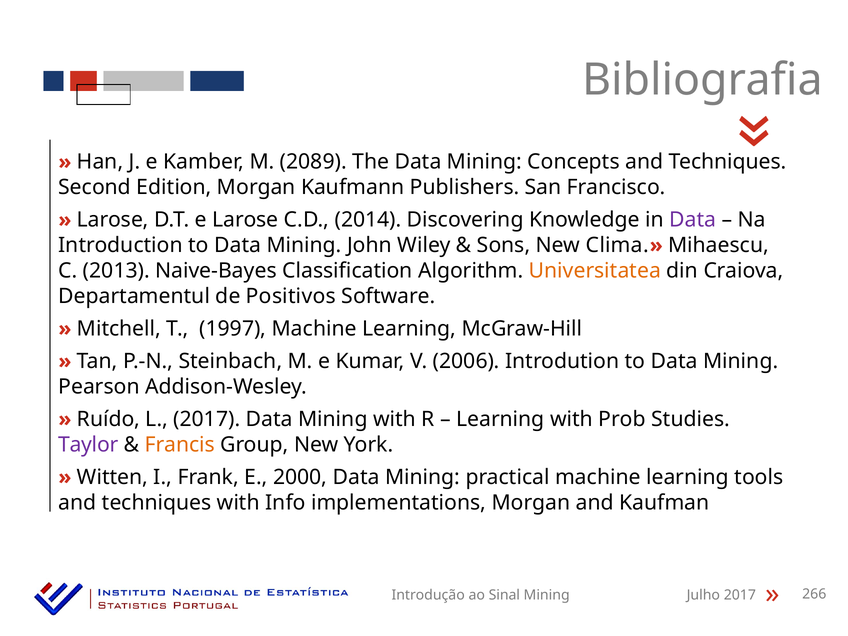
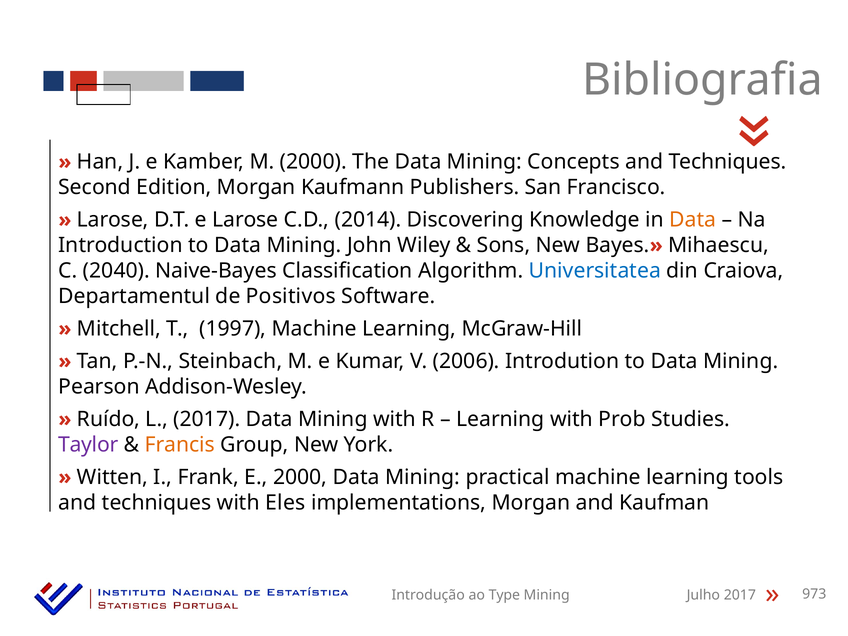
M 2089: 2089 -> 2000
Data at (693, 220) colour: purple -> orange
Clima: Clima -> Bayes
2013: 2013 -> 2040
Universitatea colour: orange -> blue
Info: Info -> Eles
Sinal: Sinal -> Type
266: 266 -> 973
